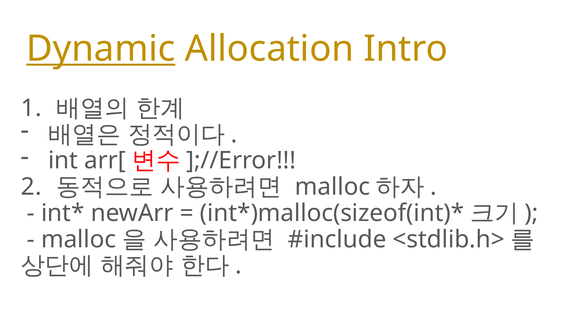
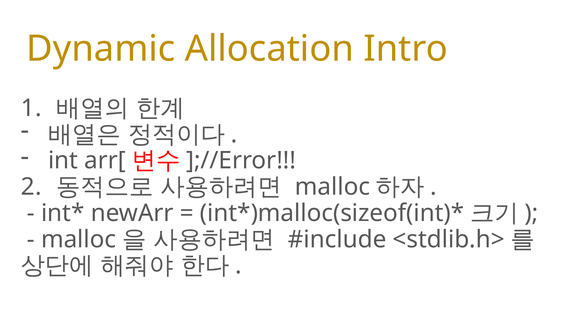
Dynamic underline: present -> none
